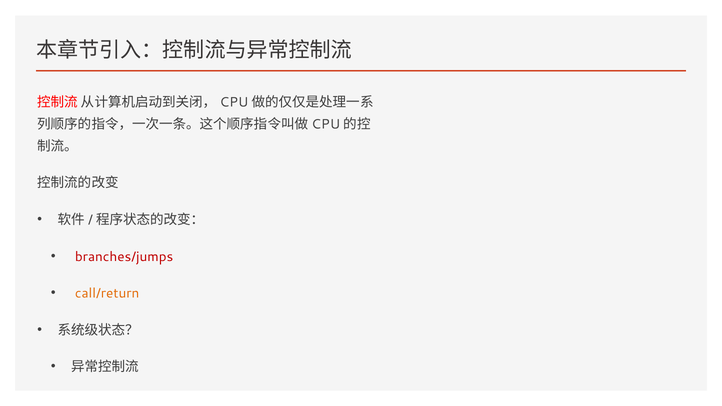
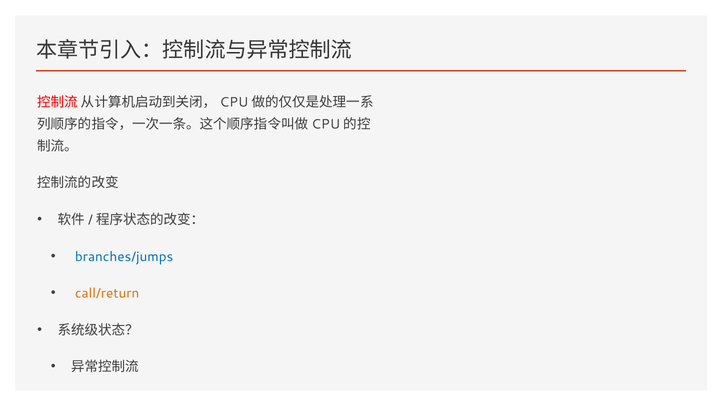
branches/jumps colour: red -> blue
